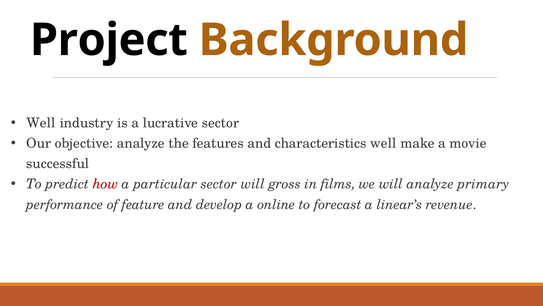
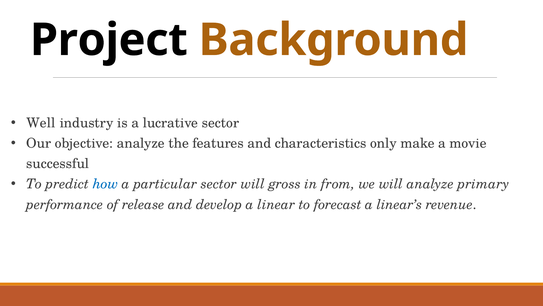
characteristics well: well -> only
how colour: red -> blue
films: films -> from
feature: feature -> release
online: online -> linear
